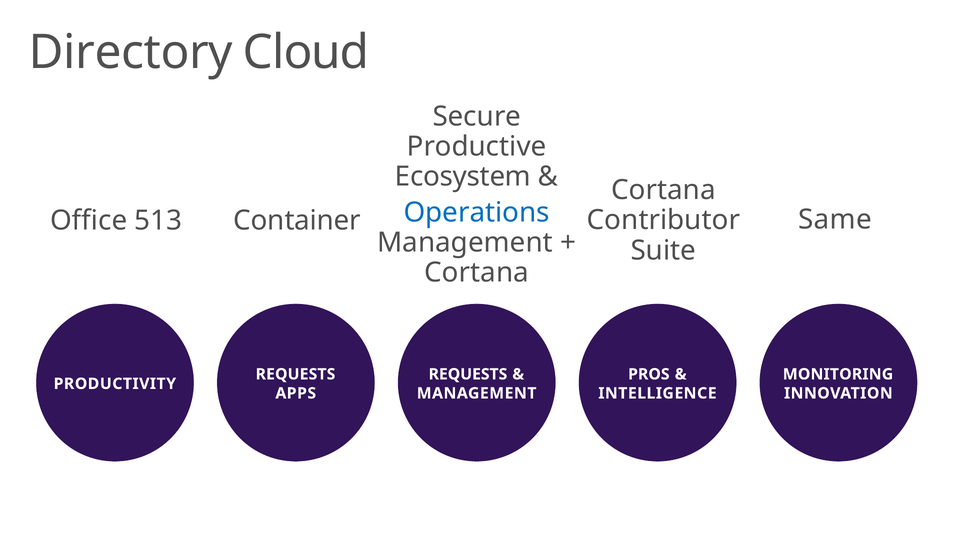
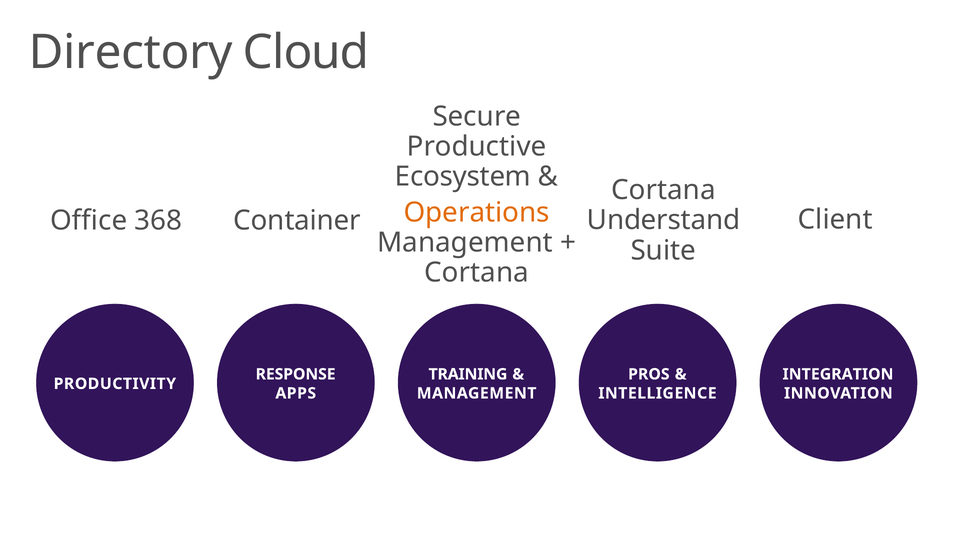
Operations colour: blue -> orange
Same: Same -> Client
Contributor: Contributor -> Understand
513: 513 -> 368
REQUESTS at (295, 375): REQUESTS -> RESPONSE
REQUESTS at (468, 375): REQUESTS -> TRAINING
MONITORING: MONITORING -> INTEGRATION
